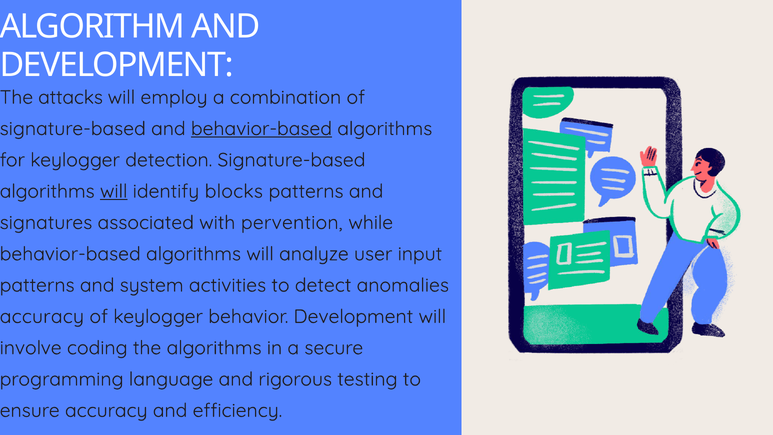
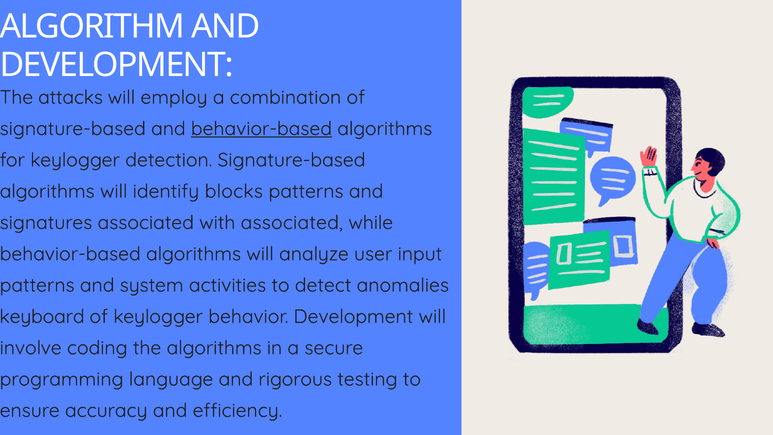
will at (114, 191) underline: present -> none
with pervention: pervention -> associated
accuracy at (42, 316): accuracy -> keyboard
